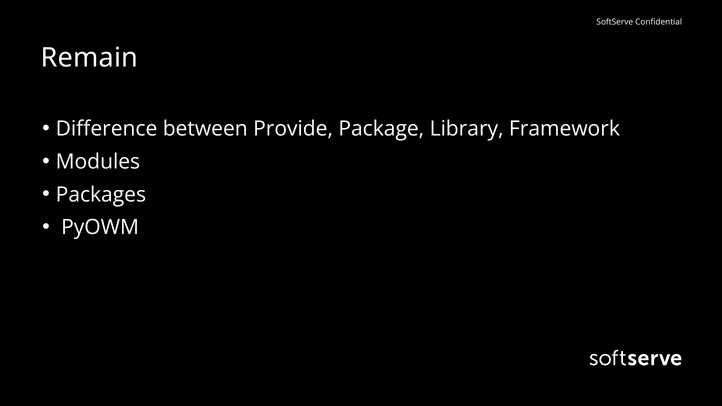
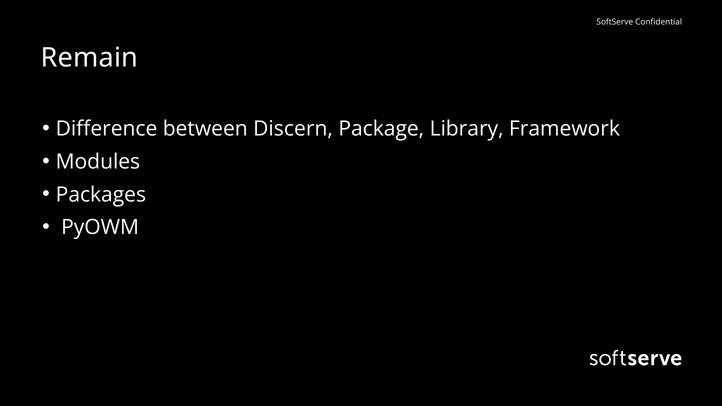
Provide: Provide -> Discern
